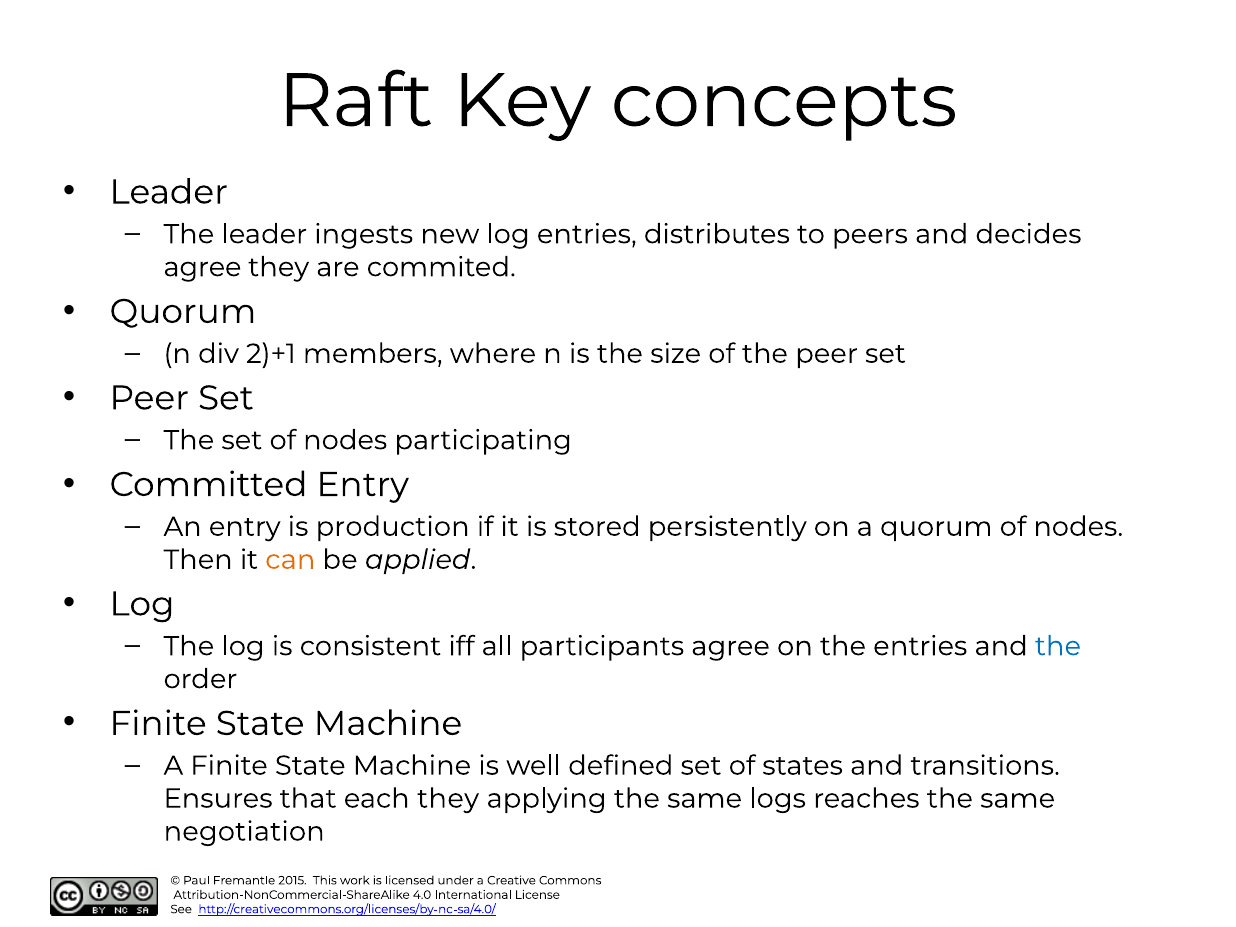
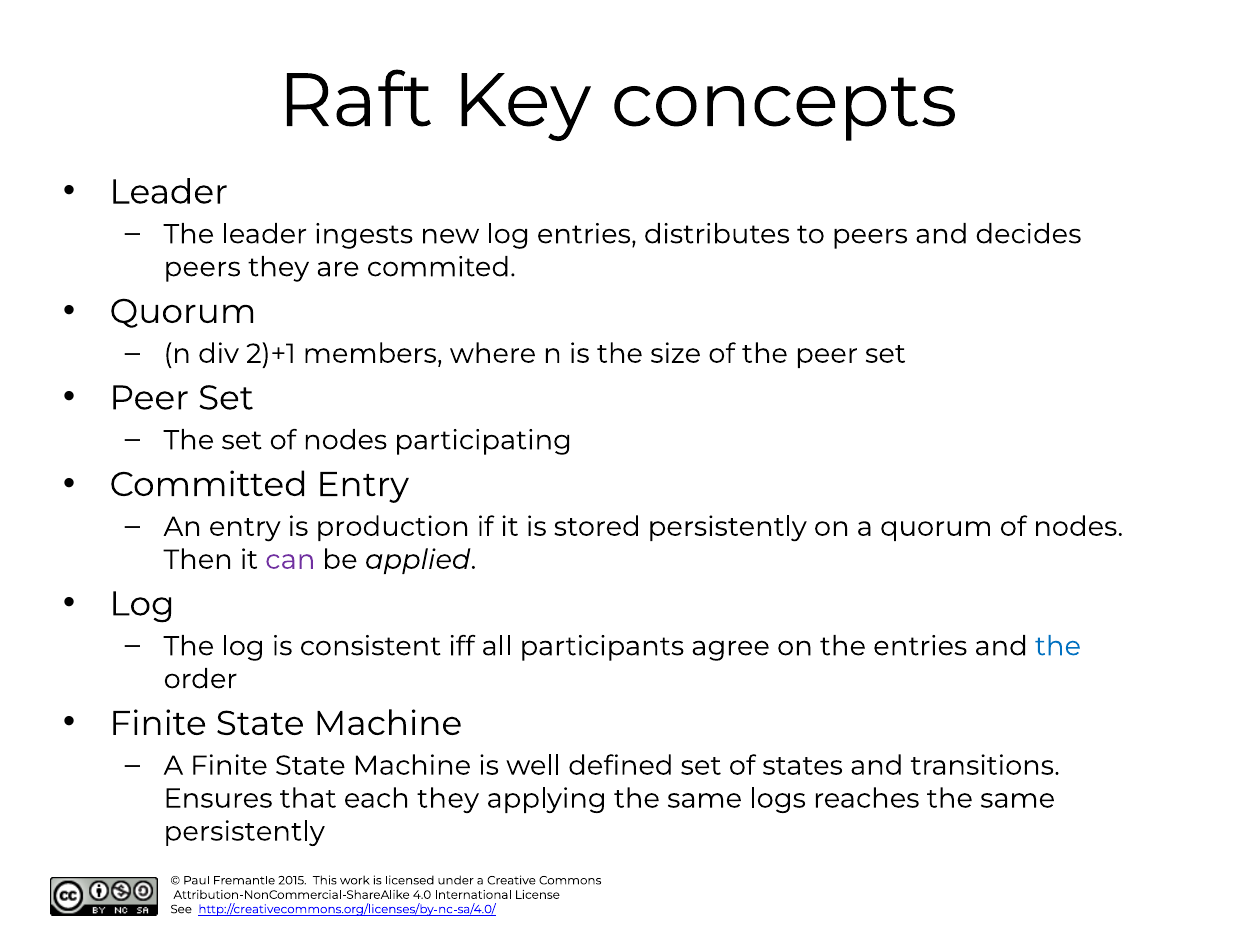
agree at (202, 267): agree -> peers
can colour: orange -> purple
negotiation at (244, 832): negotiation -> persistently
